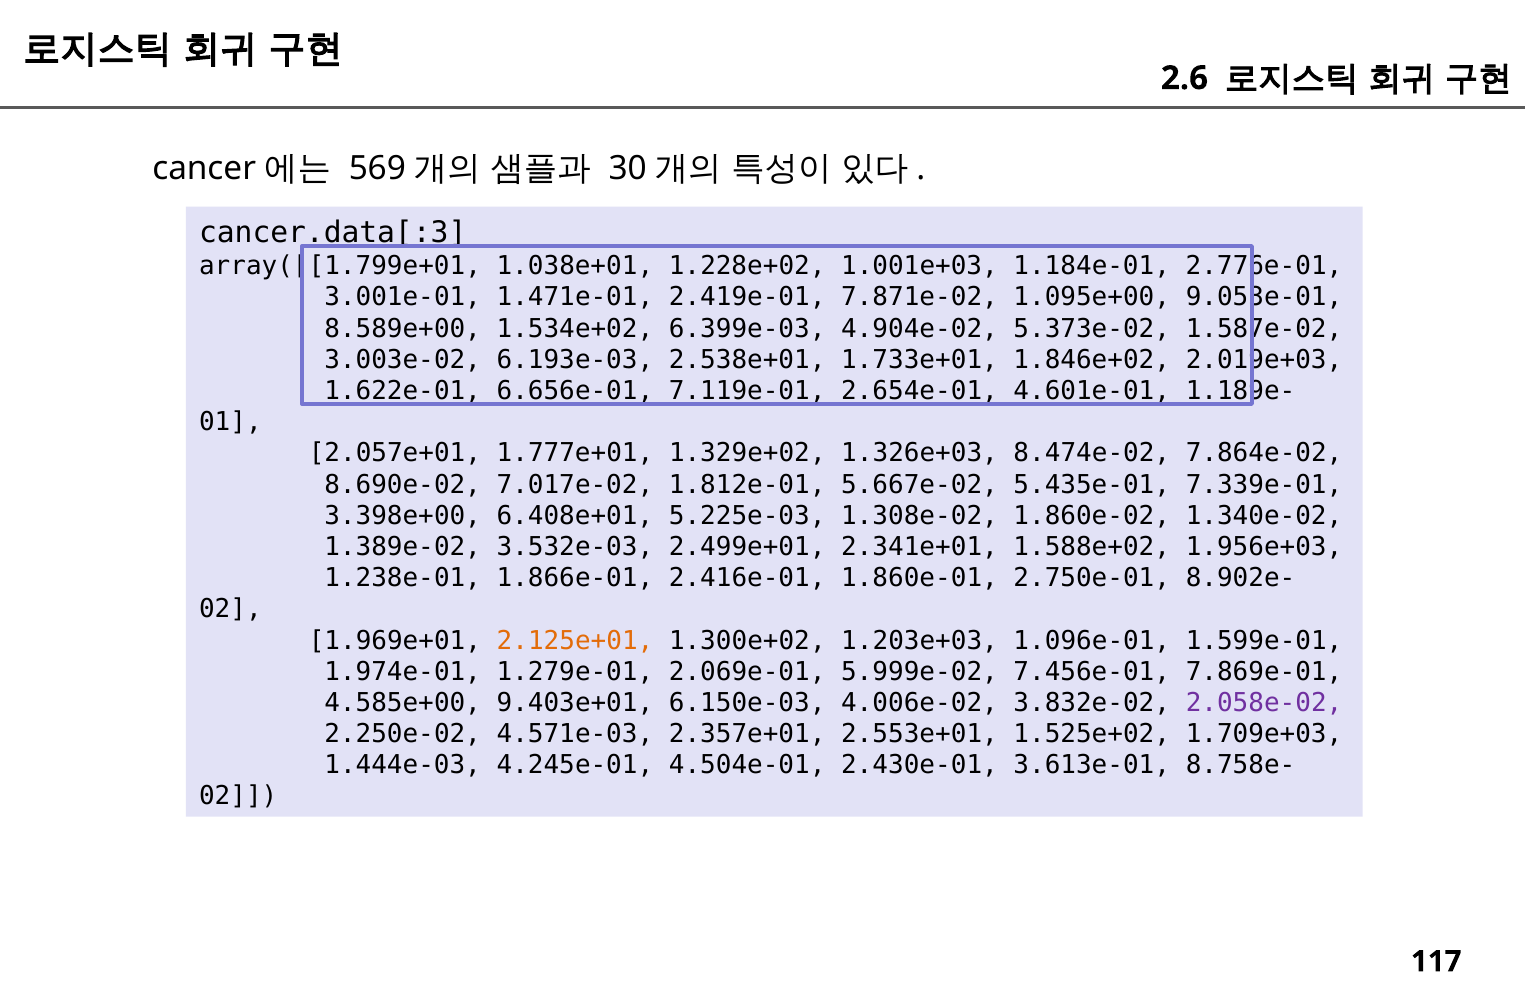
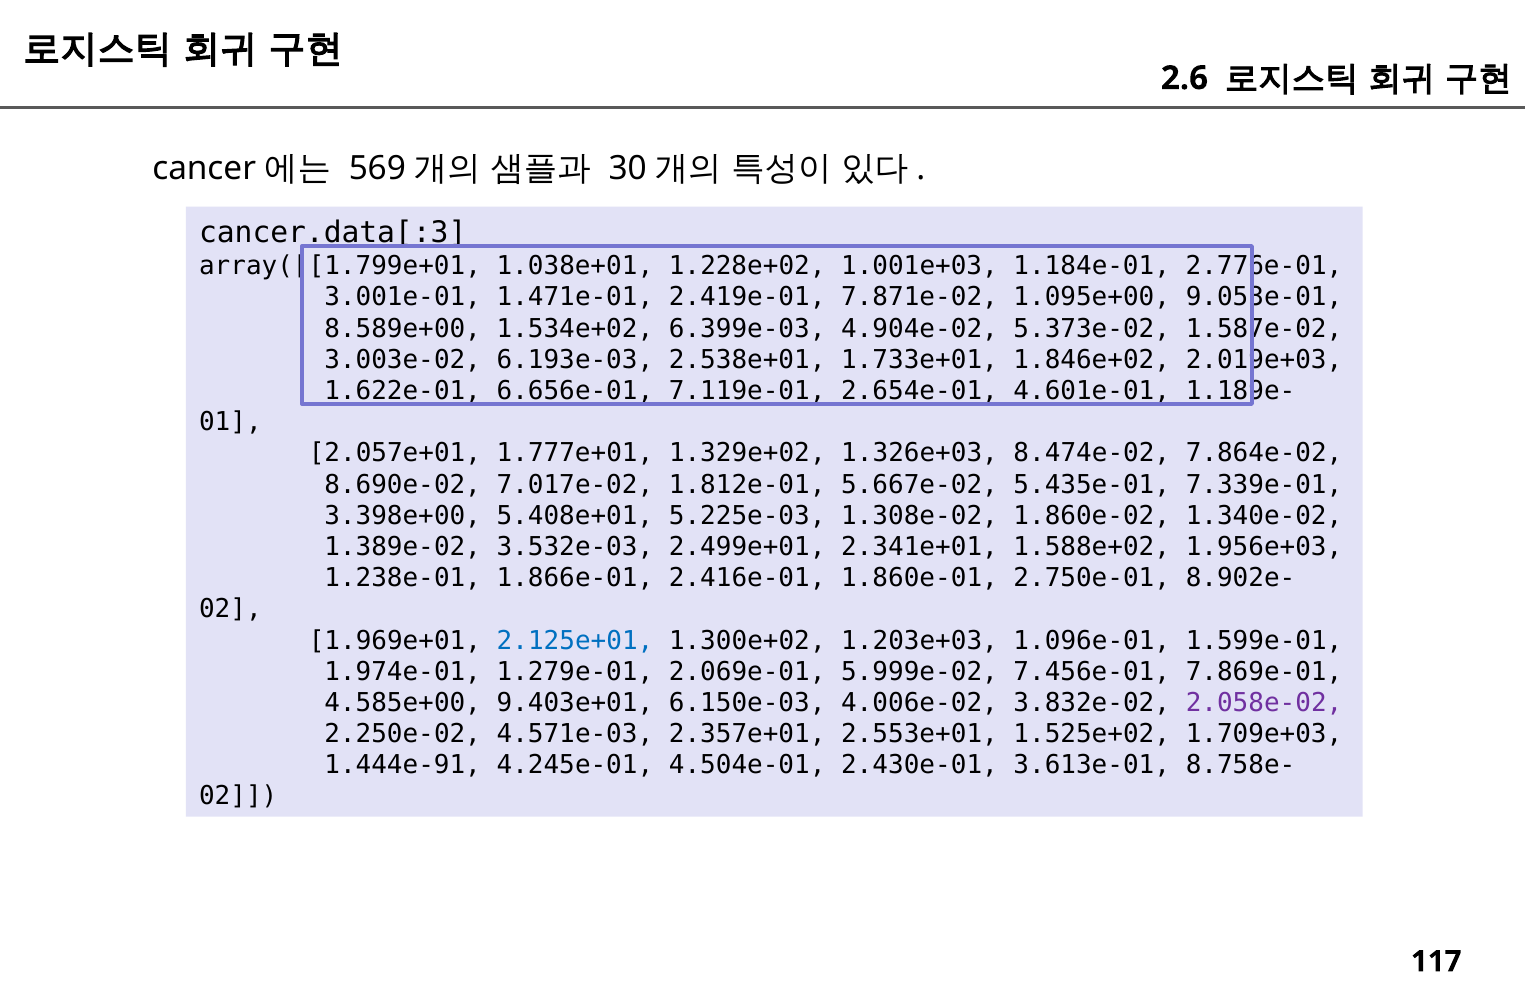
6.408e+01: 6.408e+01 -> 5.408e+01
2.125e+01 colour: orange -> blue
1.444e-03: 1.444e-03 -> 1.444e-91
